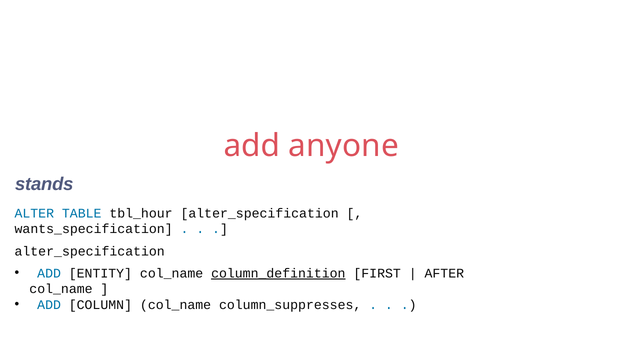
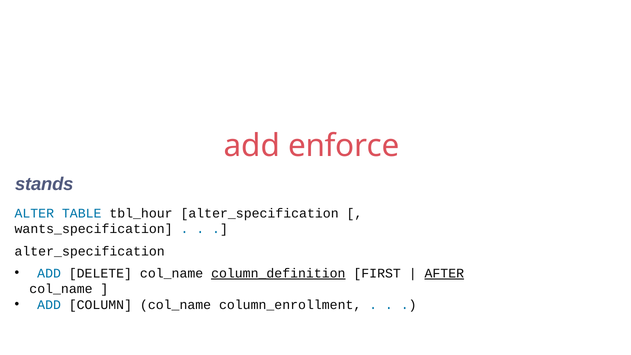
anyone: anyone -> enforce
ENTITY: ENTITY -> DELETE
AFTER underline: none -> present
column_suppresses: column_suppresses -> column_enrollment
